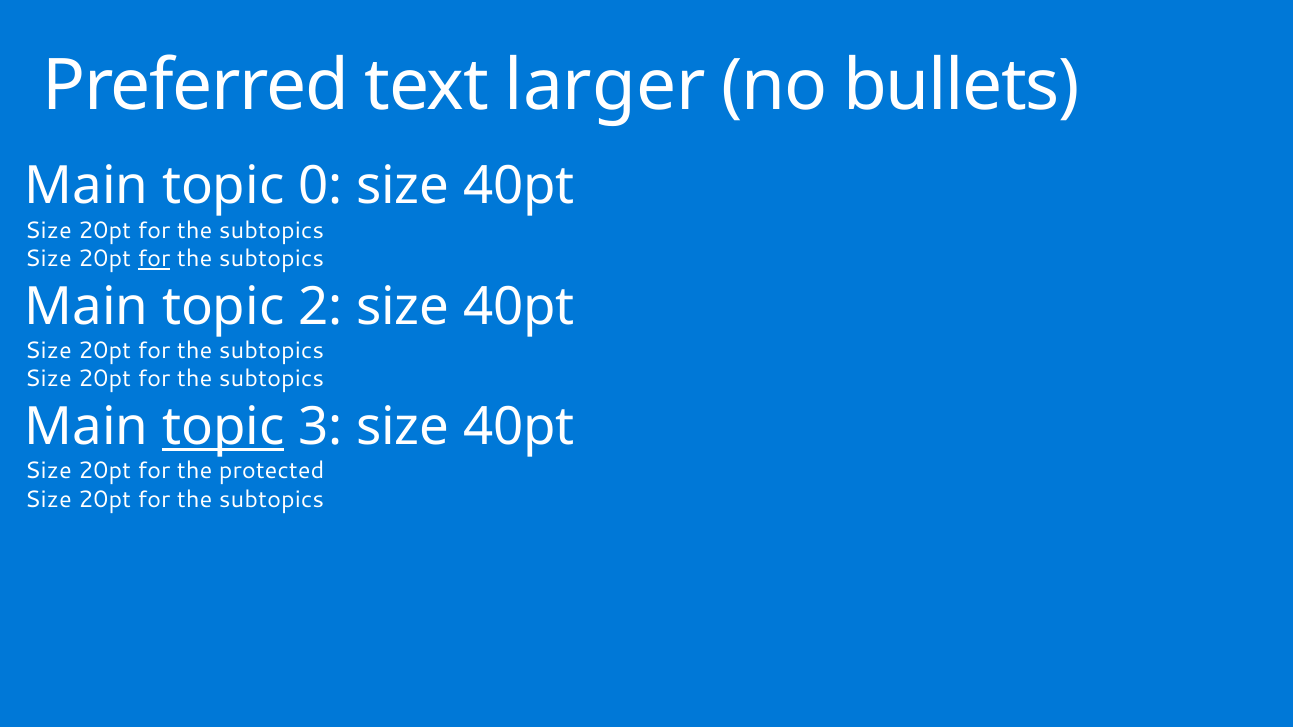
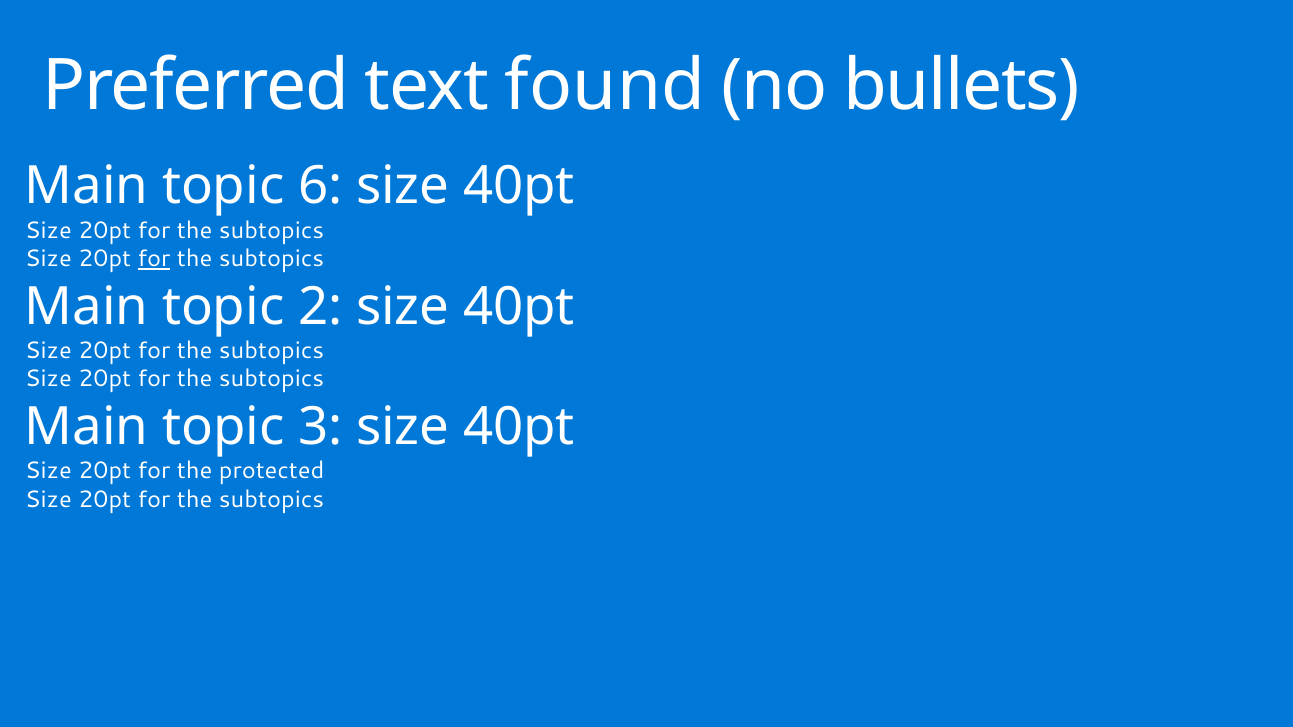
larger: larger -> found
0: 0 -> 6
topic at (223, 427) underline: present -> none
